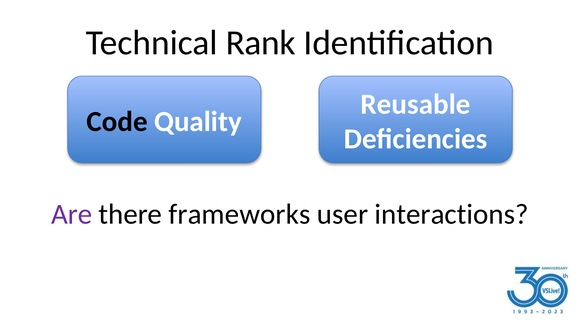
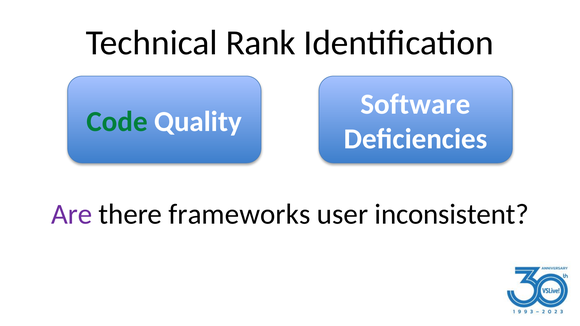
Reusable: Reusable -> Software
Code colour: black -> green
interactions: interactions -> inconsistent
